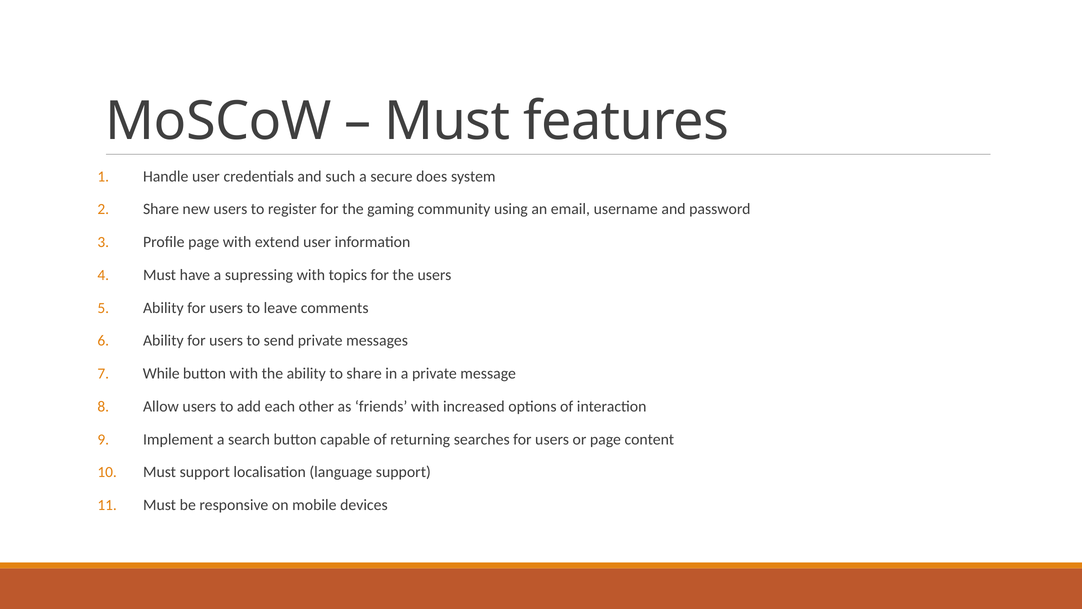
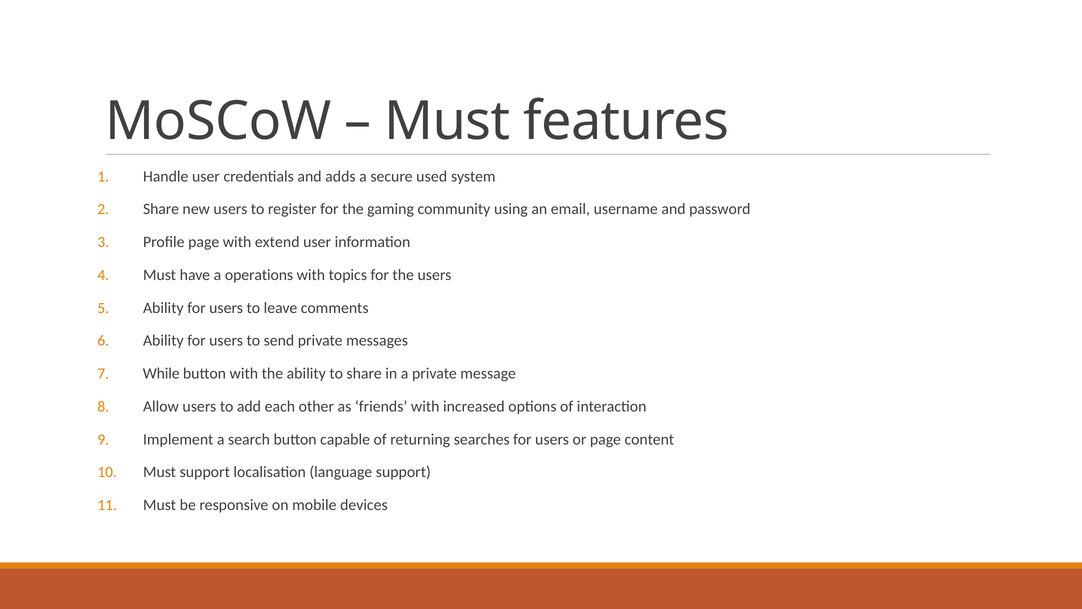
such: such -> adds
does: does -> used
supressing: supressing -> operations
